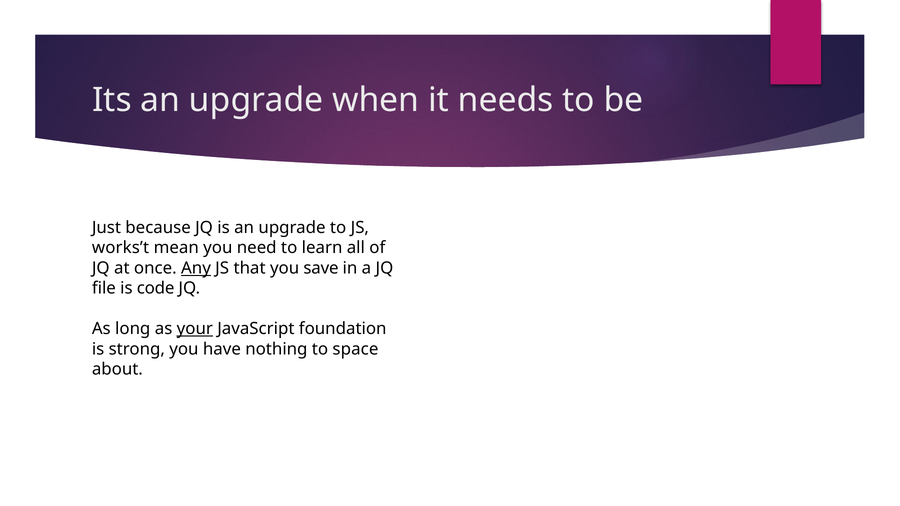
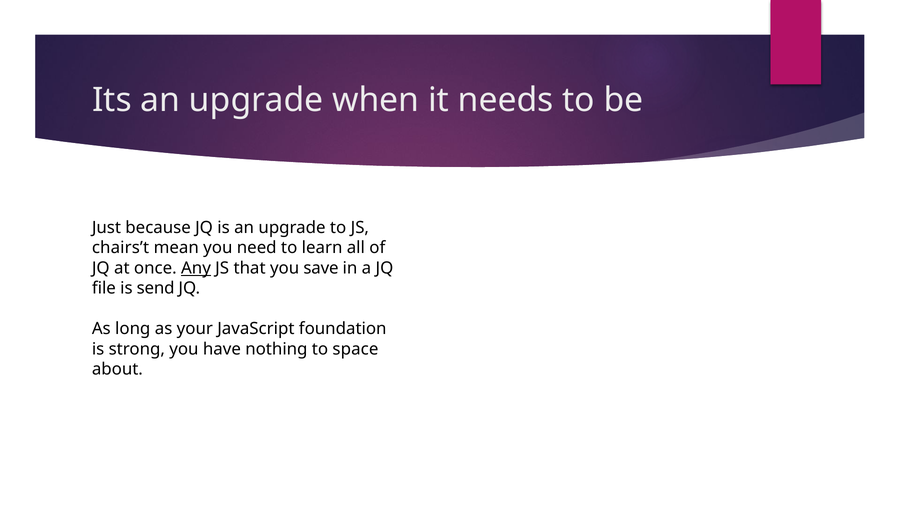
works’t: works’t -> chairs’t
code: code -> send
your underline: present -> none
